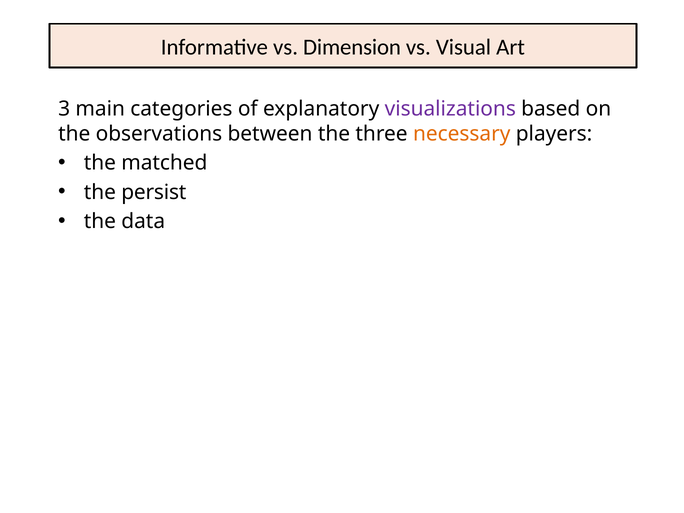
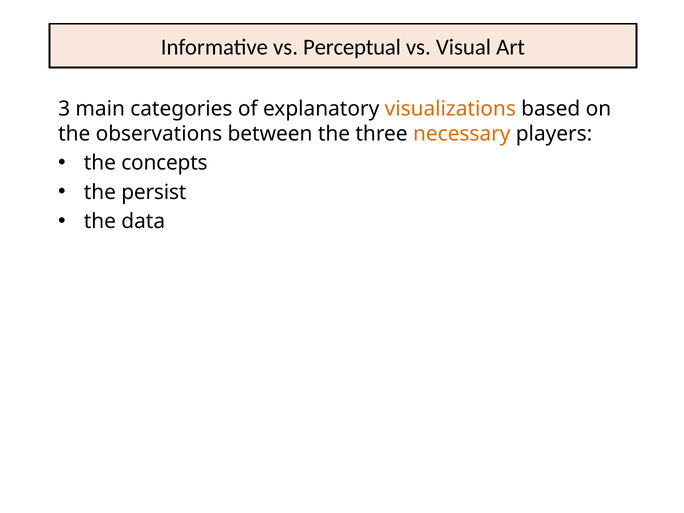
Dimension: Dimension -> Perceptual
visualizations colour: purple -> orange
matched: matched -> concepts
